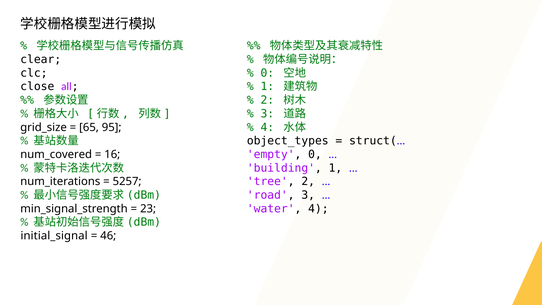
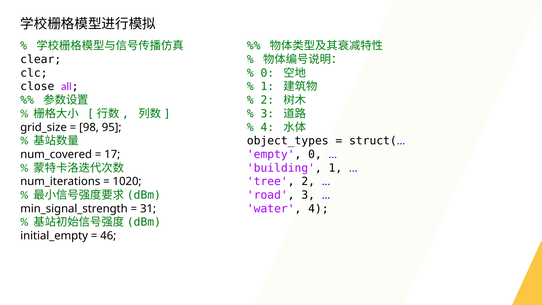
65: 65 -> 98
16: 16 -> 17
5257: 5257 -> 1020
23: 23 -> 31
initial_signal: initial_signal -> initial_empty
